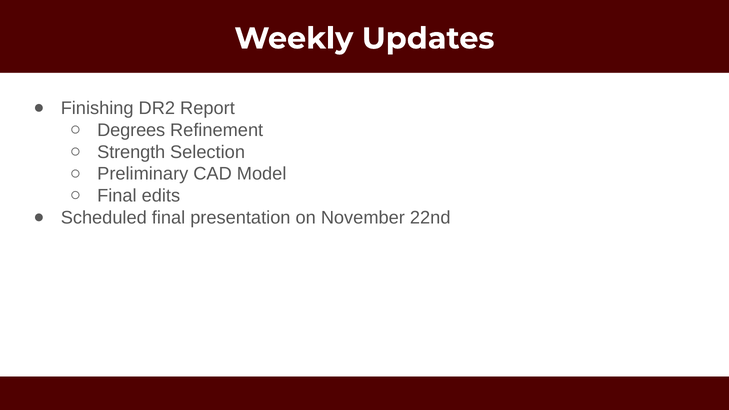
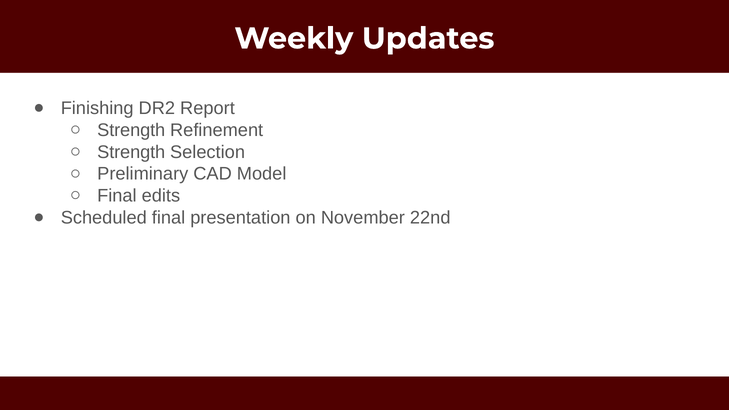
Degrees at (131, 130): Degrees -> Strength
